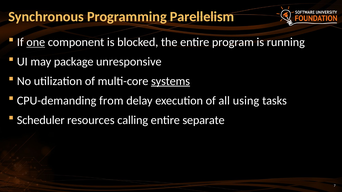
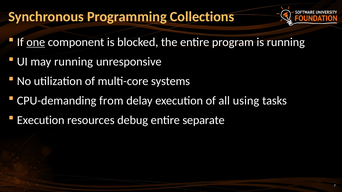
Parellelism: Parellelism -> Collections
may package: package -> running
systems underline: present -> none
Scheduler at (41, 120): Scheduler -> Execution
calling: calling -> debug
